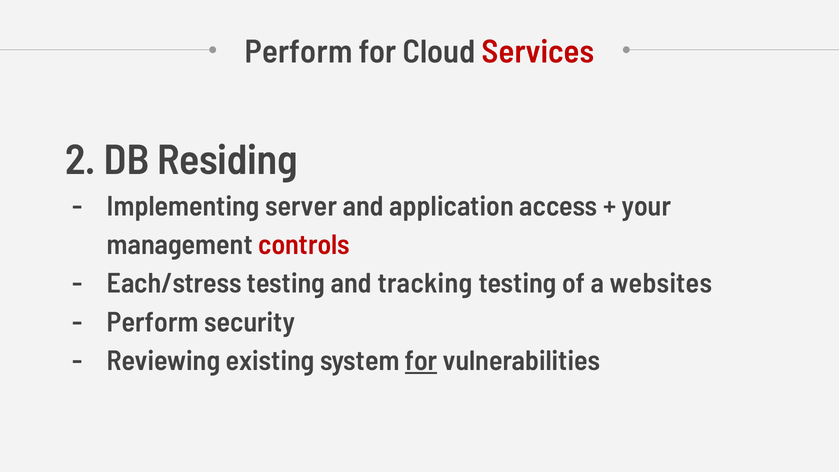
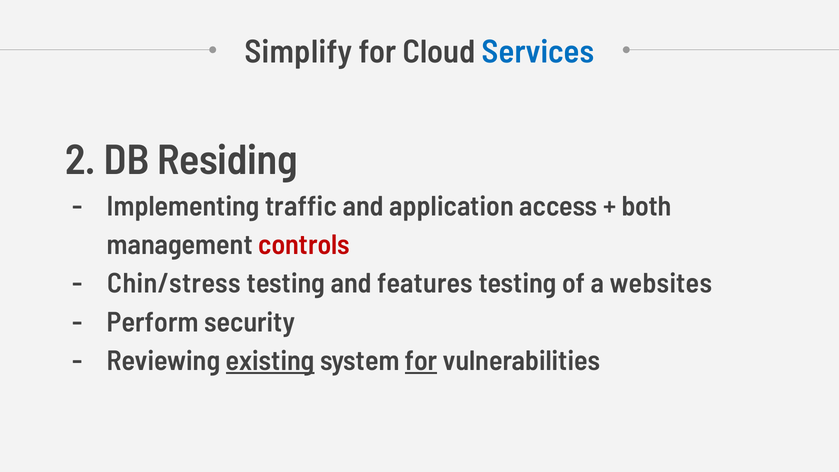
Perform at (299, 52): Perform -> Simplify
Services colour: red -> blue
server: server -> traffic
your: your -> both
Each/stress: Each/stress -> Chin/stress
tracking: tracking -> features
existing underline: none -> present
